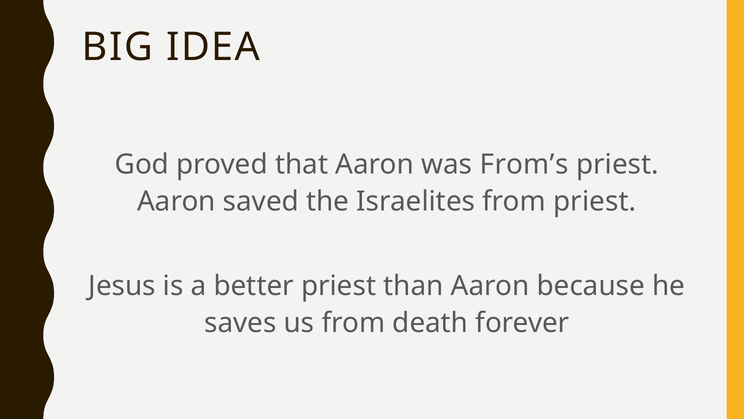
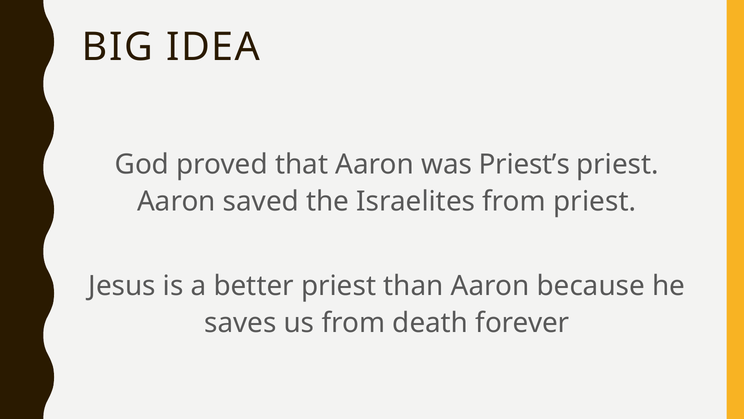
From’s: From’s -> Priest’s
